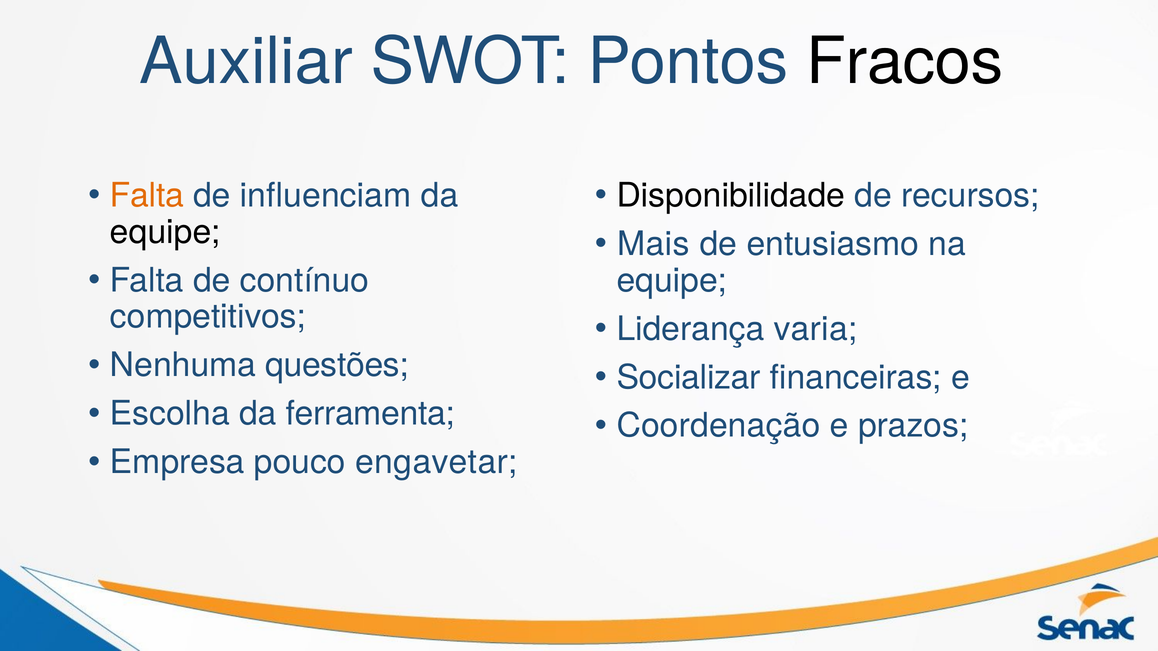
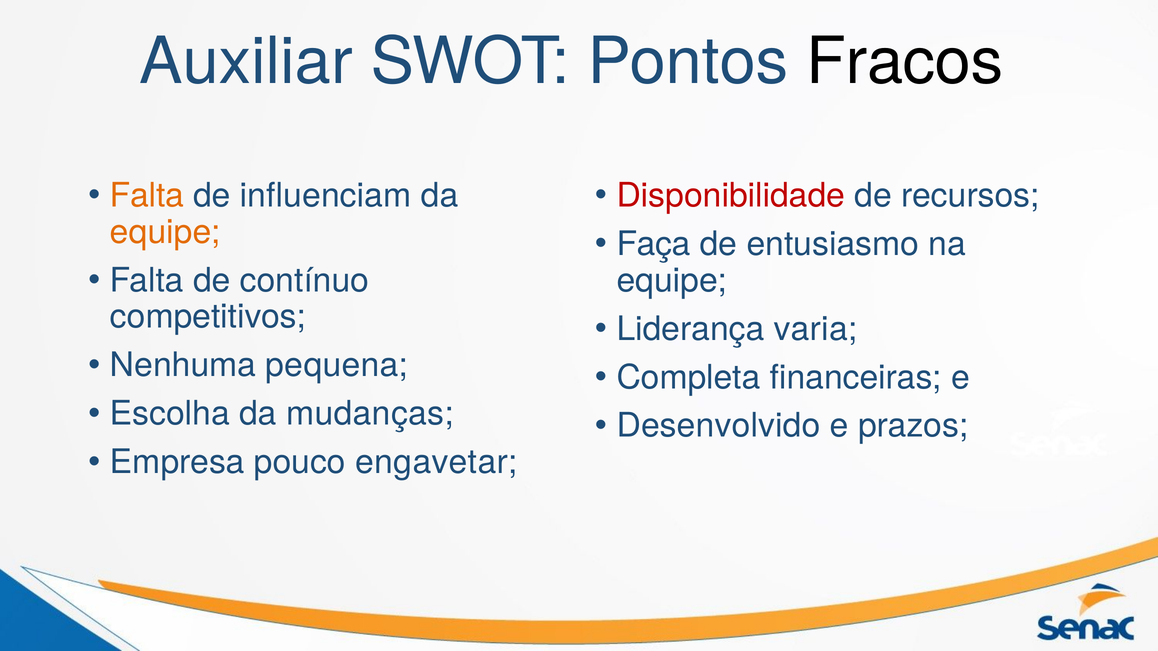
Disponibilidade colour: black -> red
equipe at (165, 232) colour: black -> orange
Mais: Mais -> Faça
questões: questões -> pequena
Socializar: Socializar -> Completa
ferramenta: ferramenta -> mudanças
Coordenação: Coordenação -> Desenvolvido
